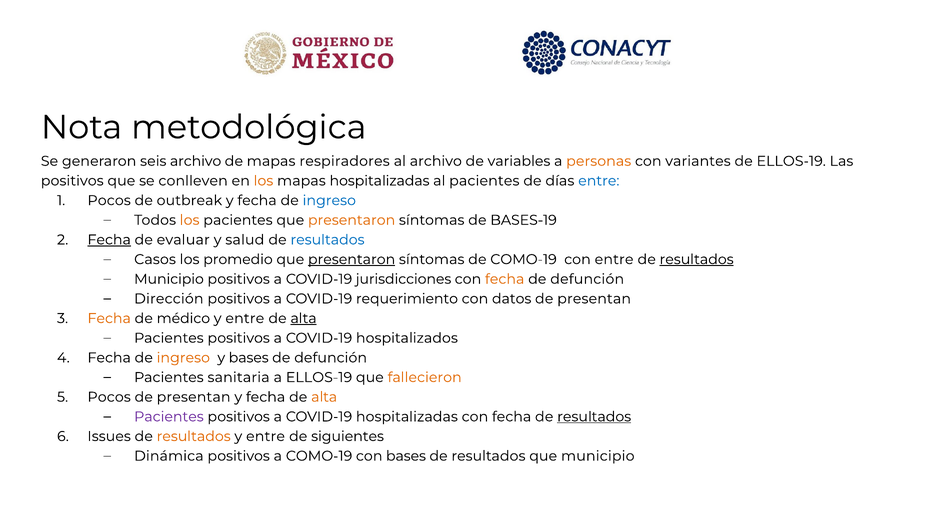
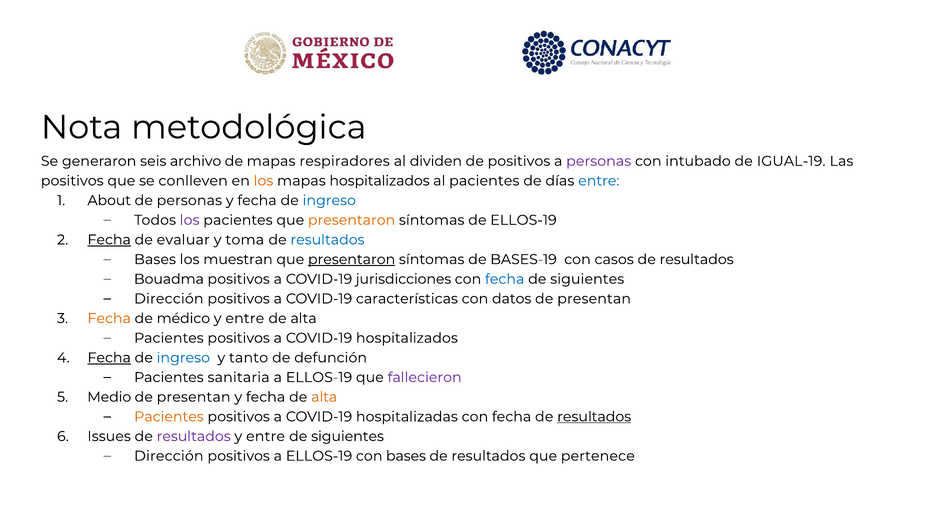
al archivo: archivo -> dividen
de variables: variables -> positivos
personas at (599, 161) colour: orange -> purple
variantes: variantes -> intubado
de ELLOS-19: ELLOS-19 -> IGUAL-19
mapas hospitalizadas: hospitalizadas -> hospitalizados
Pocos at (109, 200): Pocos -> About
de outbreak: outbreak -> personas
los at (190, 220) colour: orange -> purple
de BASES-19: BASES-19 -> ELLOS-19
salud: salud -> toma
Casos at (155, 259): Casos -> Bases
promedio: promedio -> muestran
de COMO-19: COMO-19 -> BASES-19
con entre: entre -> casos
resultados at (697, 259) underline: present -> none
Municipio at (169, 279): Municipio -> Bouadma
fecha at (505, 279) colour: orange -> blue
defunción at (587, 279): defunción -> siguientes
requerimiento: requerimiento -> características
alta at (304, 318) underline: present -> none
Fecha at (109, 358) underline: none -> present
ingreso at (183, 358) colour: orange -> blue
y bases: bases -> tanto
fallecieron colour: orange -> purple
Pocos at (109, 397): Pocos -> Medio
Pacientes at (169, 417) colour: purple -> orange
resultados at (194, 436) colour: orange -> purple
Dinámica at (169, 456): Dinámica -> Dirección
positivos a COMO-19: COMO-19 -> ELLOS-19
que municipio: municipio -> pertenece
